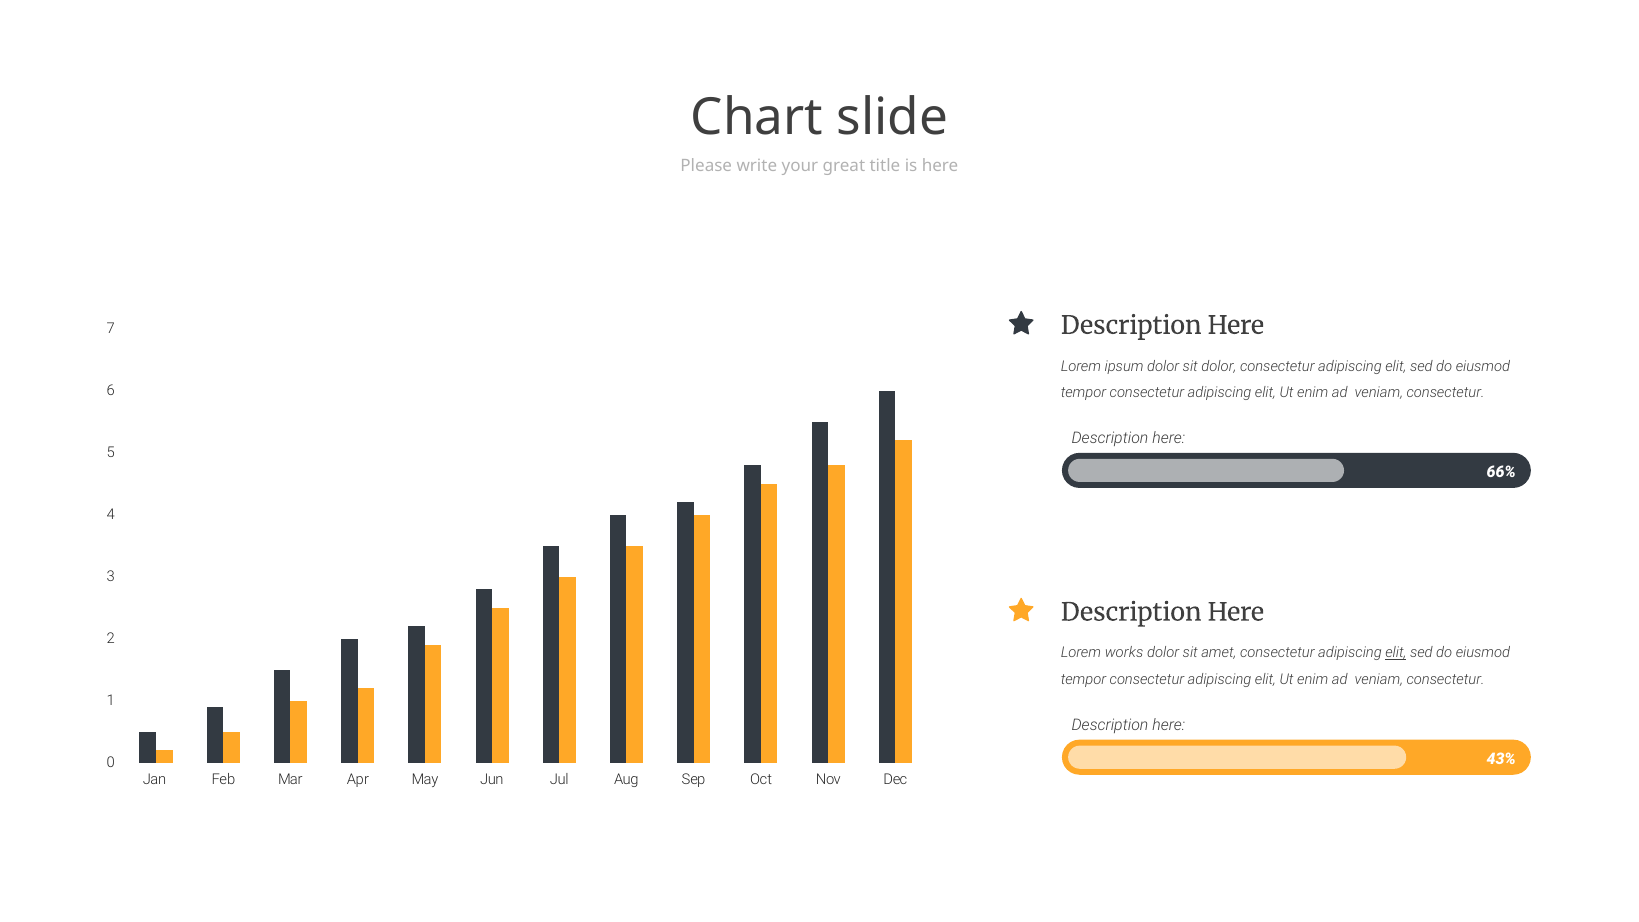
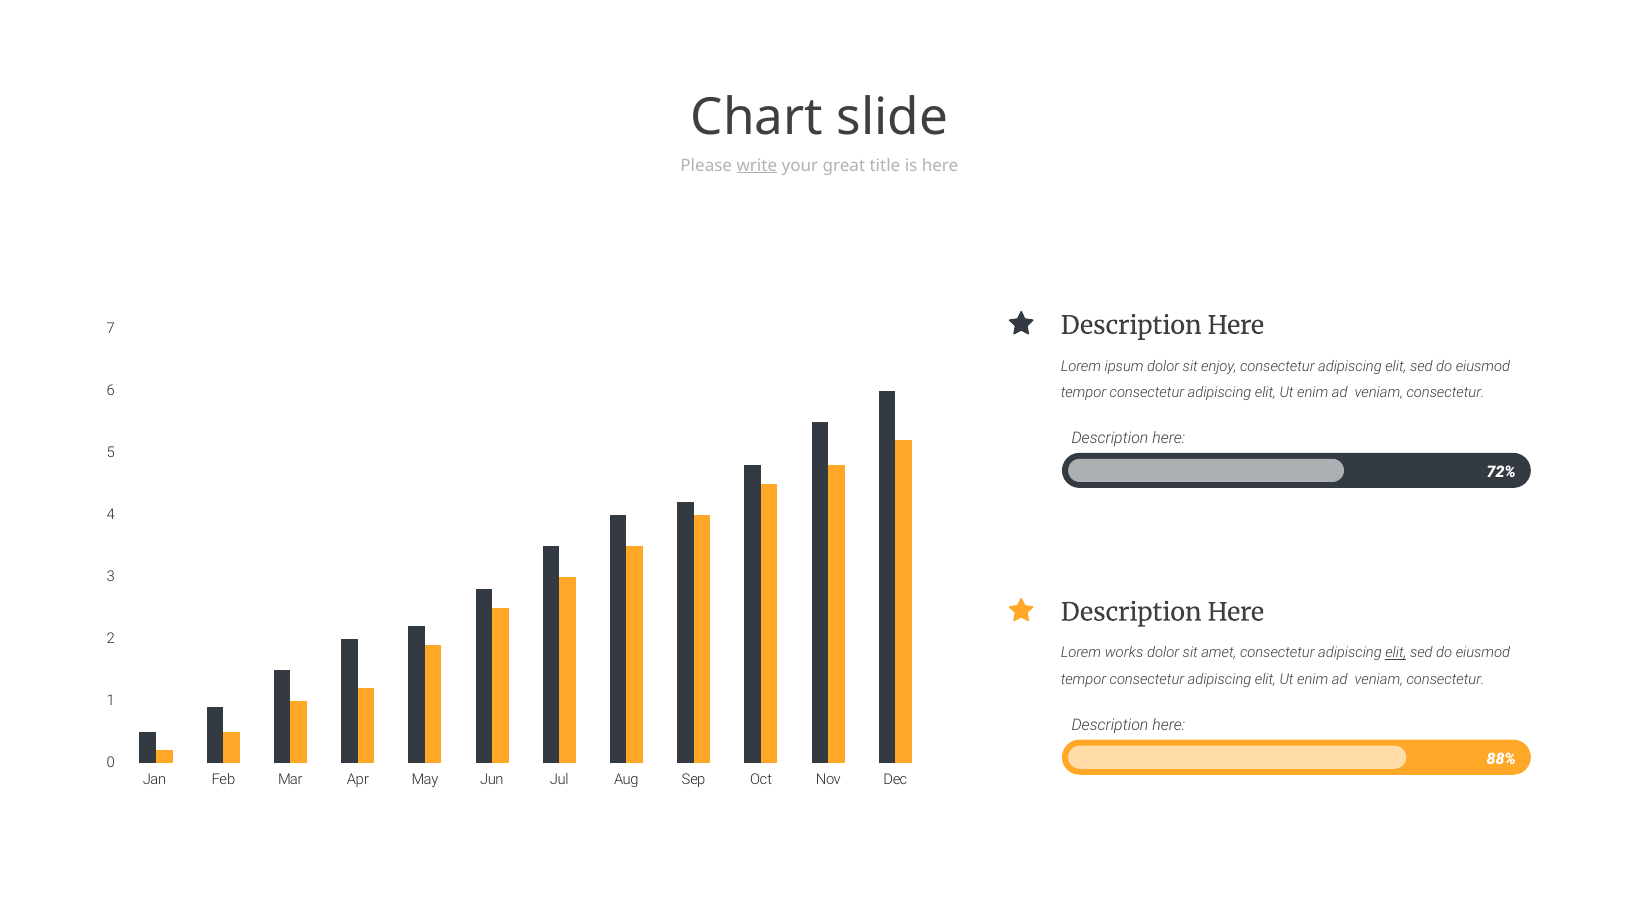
write underline: none -> present
sit dolor: dolor -> enjoy
66%: 66% -> 72%
43%: 43% -> 88%
